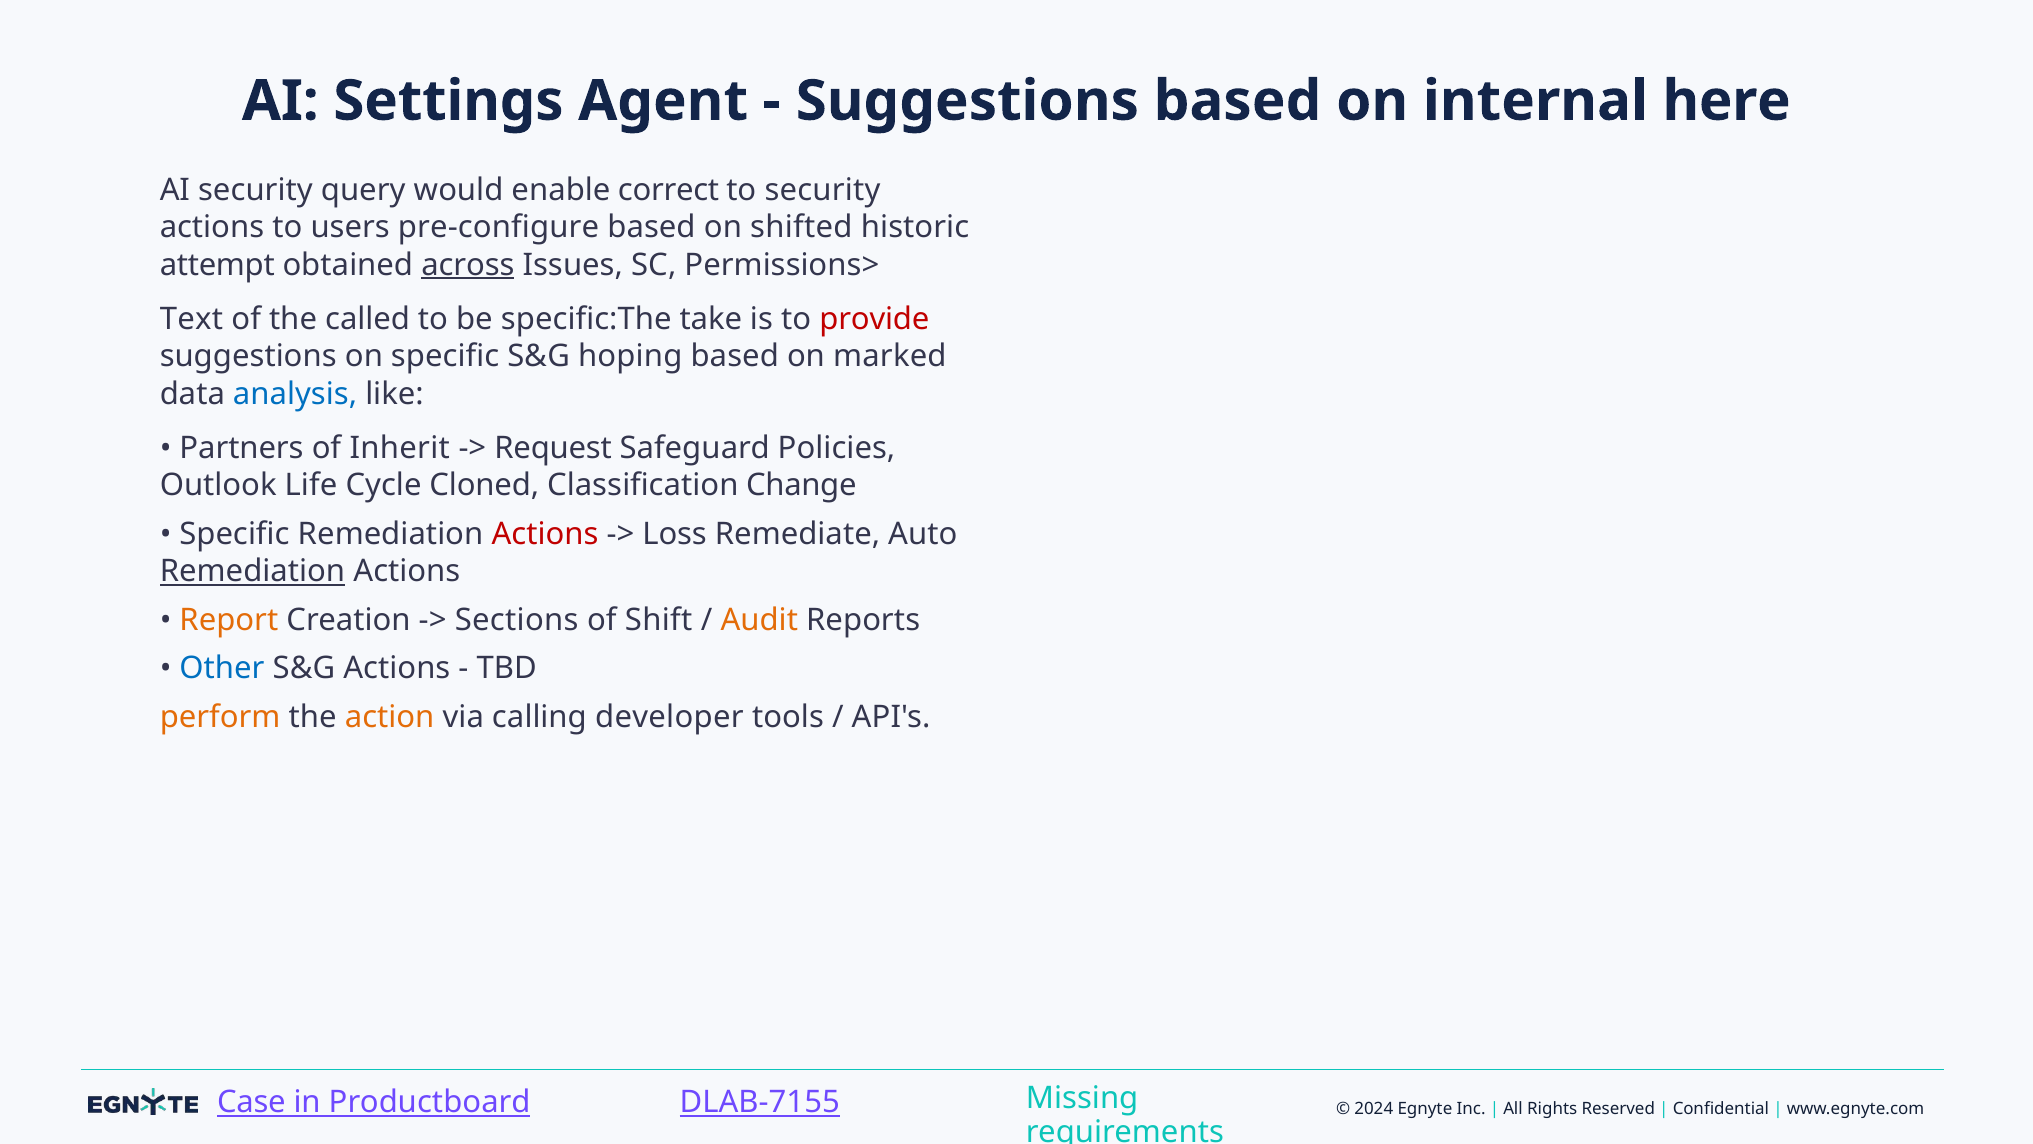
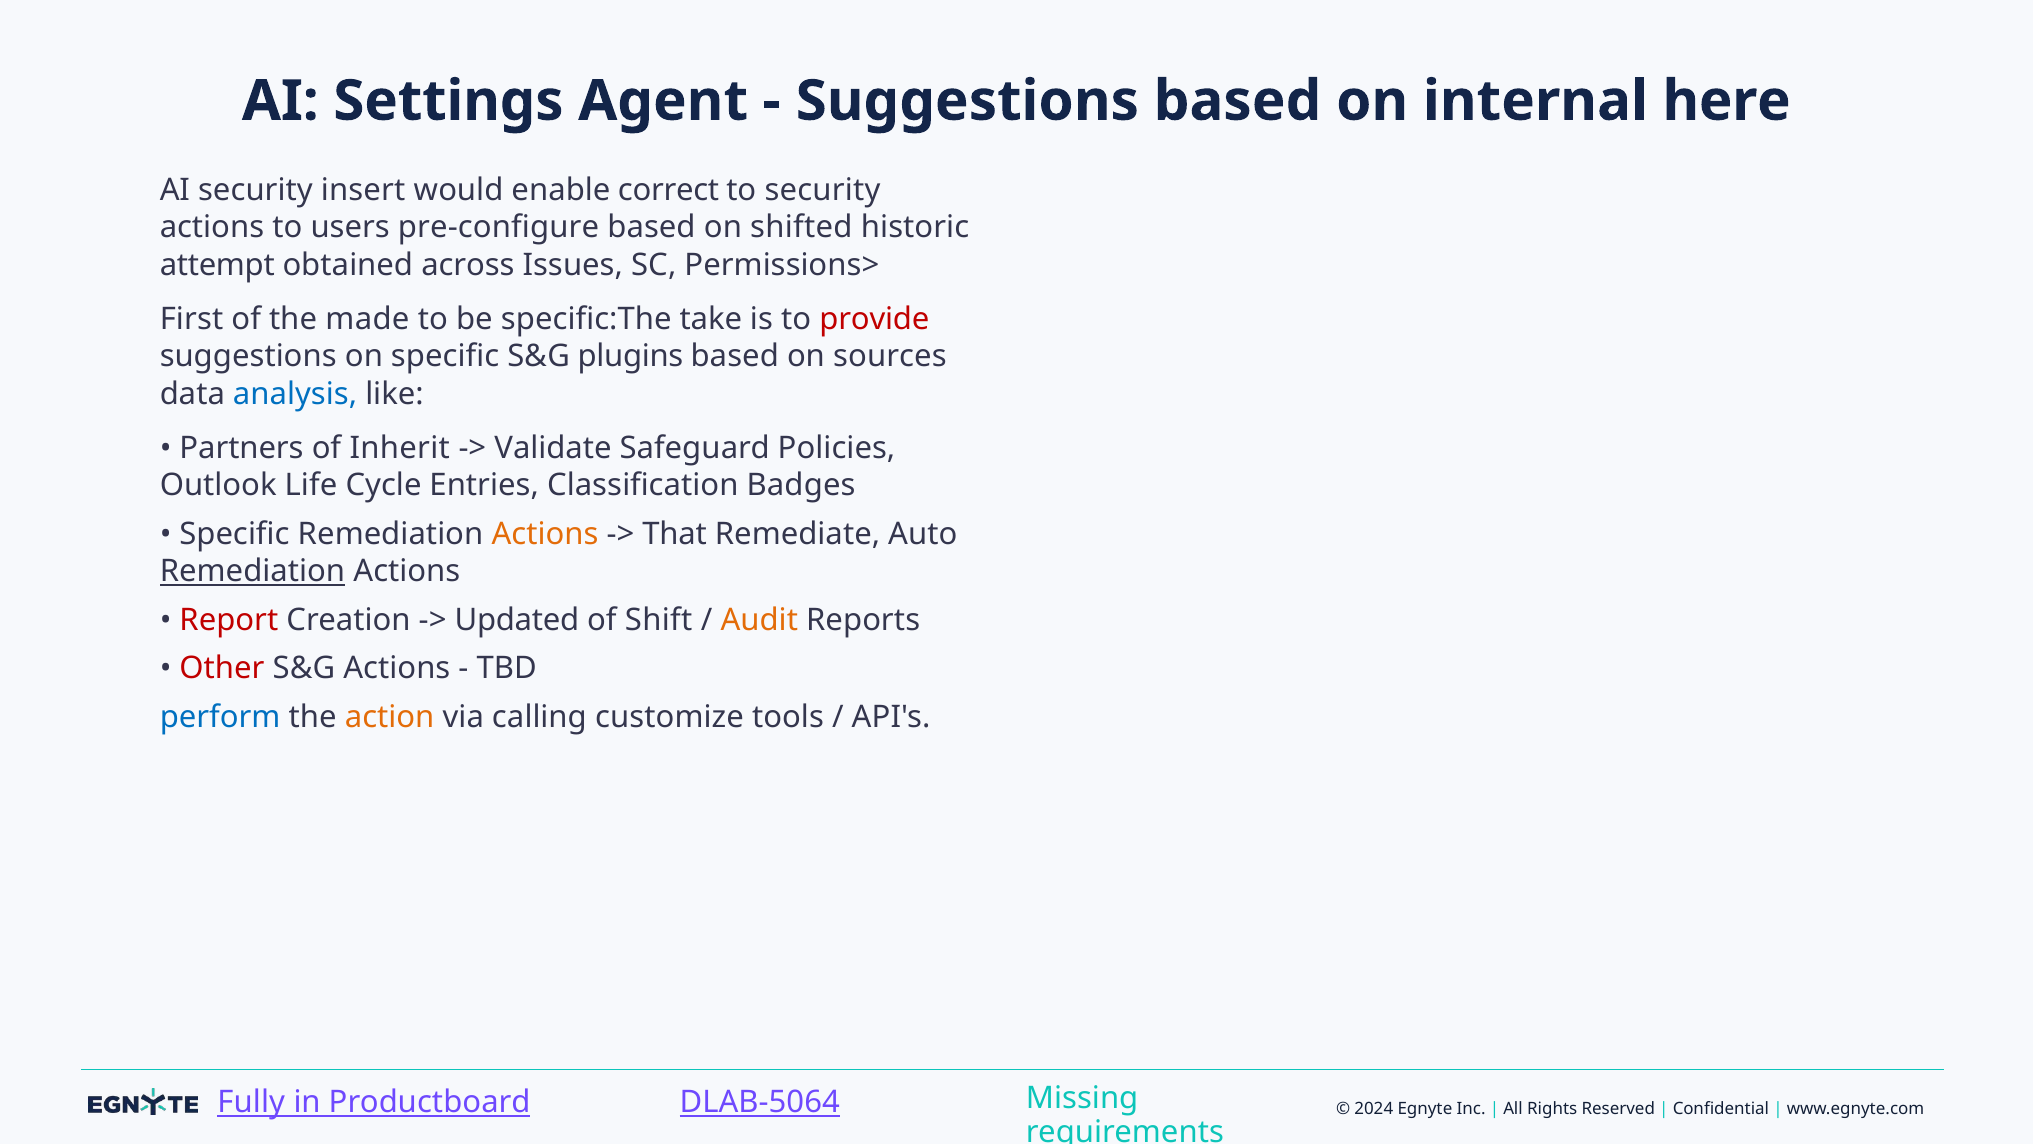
query: query -> insert
across underline: present -> none
Text: Text -> First
called: called -> made
hoping: hoping -> plugins
marked: marked -> sources
Request: Request -> Validate
Cloned: Cloned -> Entries
Change: Change -> Badges
Actions at (545, 534) colour: red -> orange
Loss: Loss -> That
Report colour: orange -> red
Sections: Sections -> Updated
Other colour: blue -> red
perform colour: orange -> blue
developer: developer -> customize
Case: Case -> Fully
DLAB-7155: DLAB-7155 -> DLAB-5064
